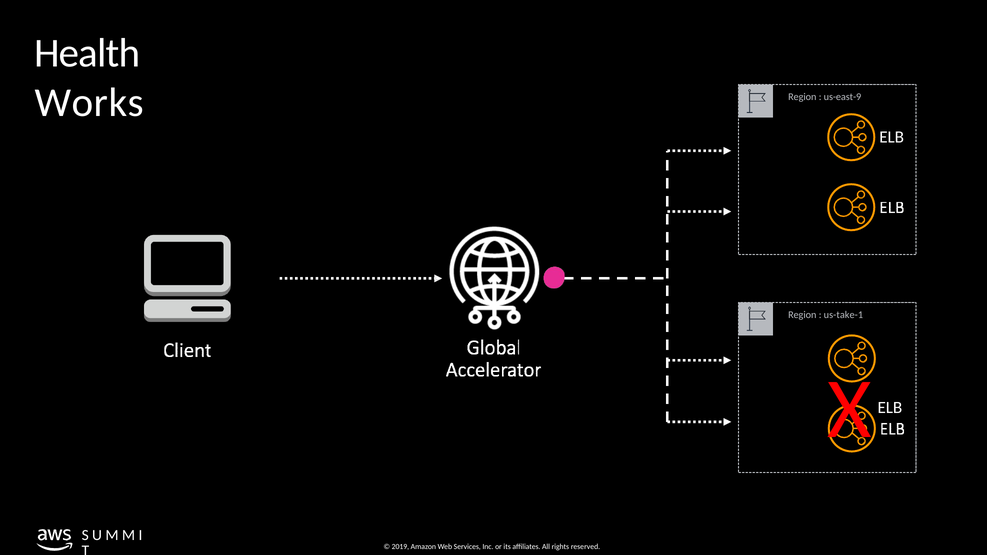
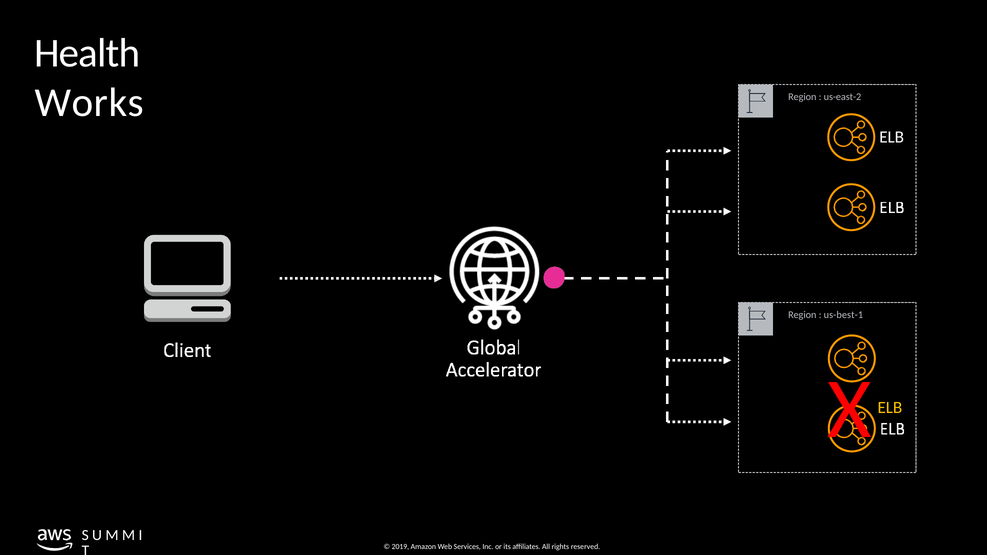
us-east-9: us-east-9 -> us-east-2
us-take-1: us-take-1 -> us-best-1
ELB at (890, 408) colour: white -> yellow
